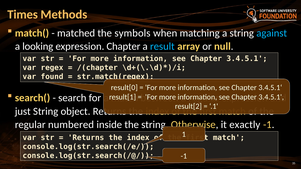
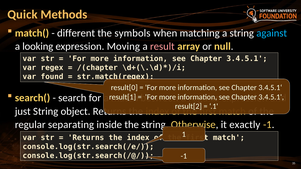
Times: Times -> Quick
matched: matched -> different
expression Chapter: Chapter -> Moving
result colour: light blue -> pink
numbered: numbered -> separating
